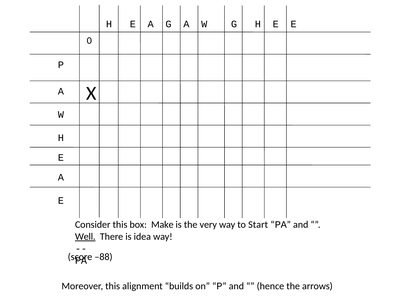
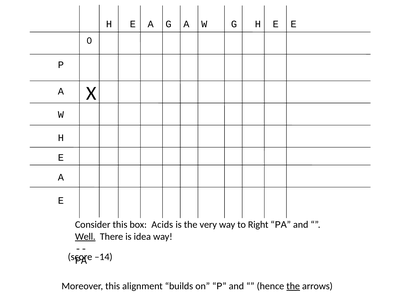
Make: Make -> Acids
Start: Start -> Right
–88: –88 -> –14
the at (293, 286) underline: none -> present
